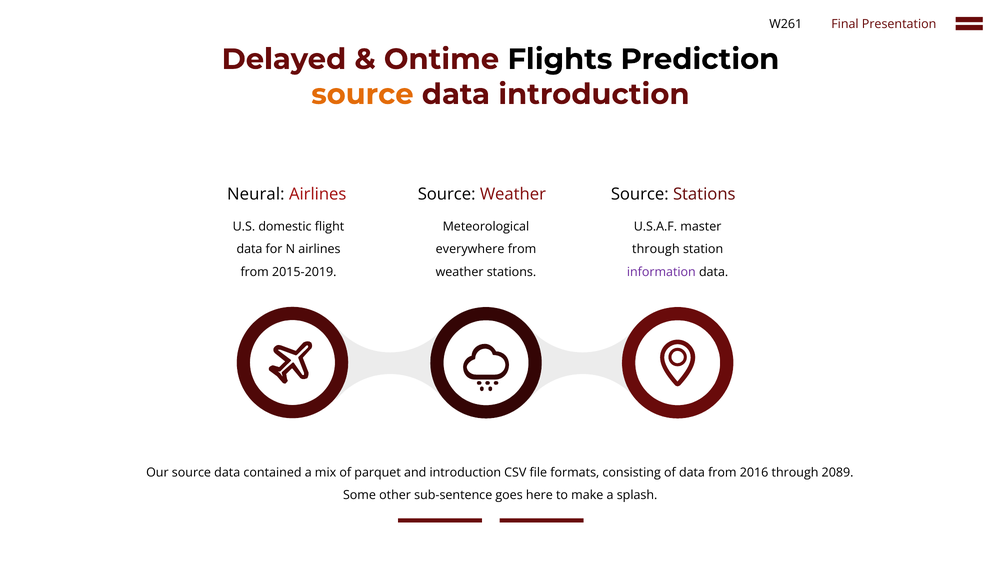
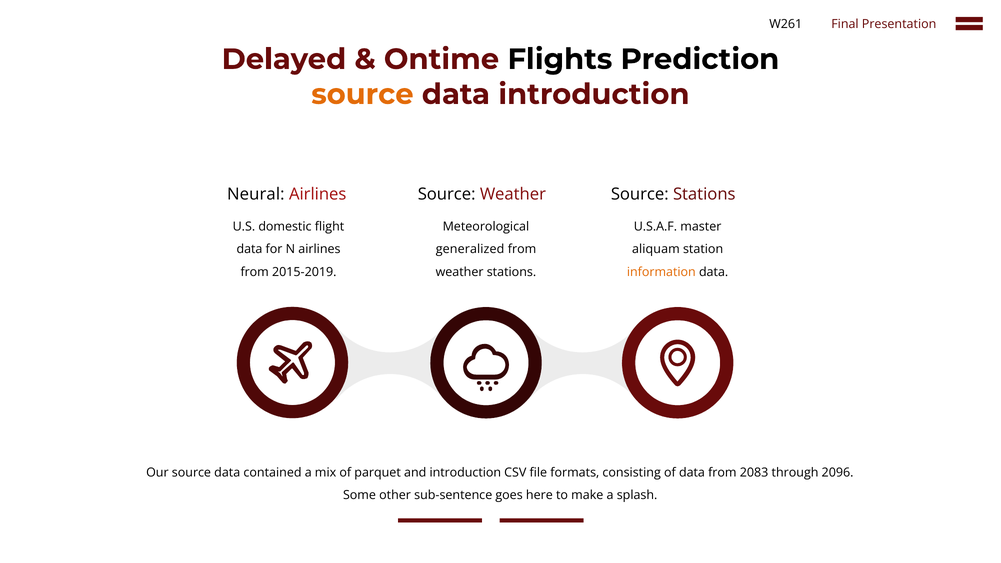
everywhere: everywhere -> generalized
through at (656, 249): through -> aliquam
information colour: purple -> orange
2016: 2016 -> 2083
2089: 2089 -> 2096
